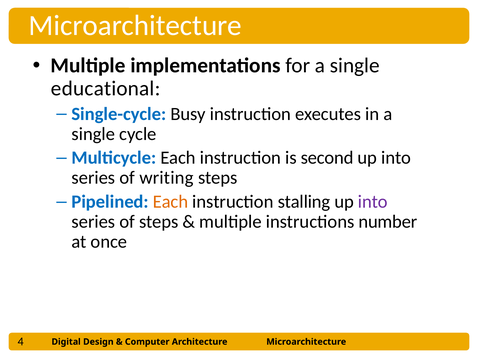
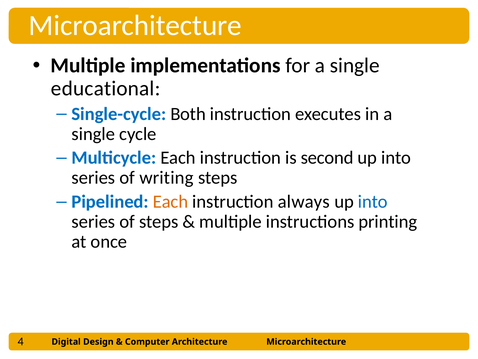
Busy: Busy -> Both
stalling: stalling -> always
into at (373, 201) colour: purple -> blue
number: number -> printing
